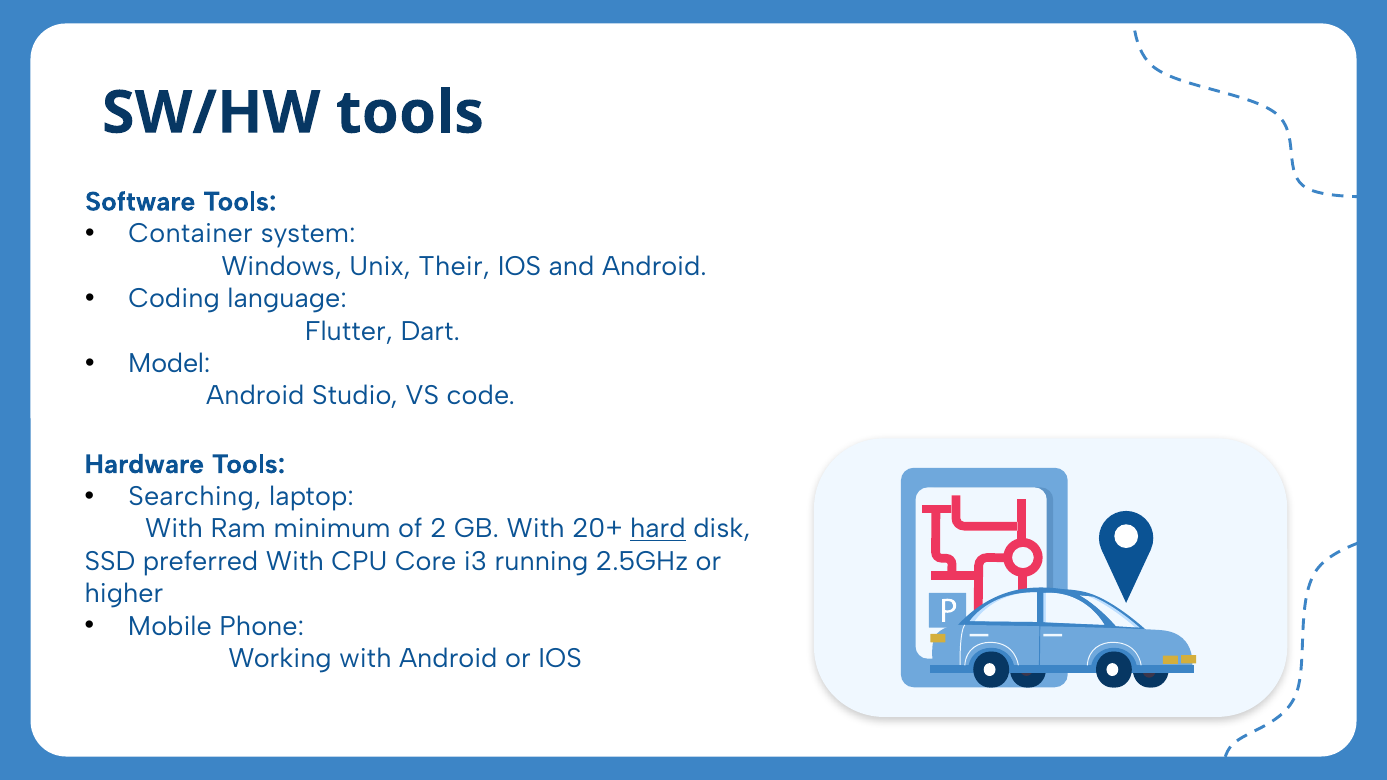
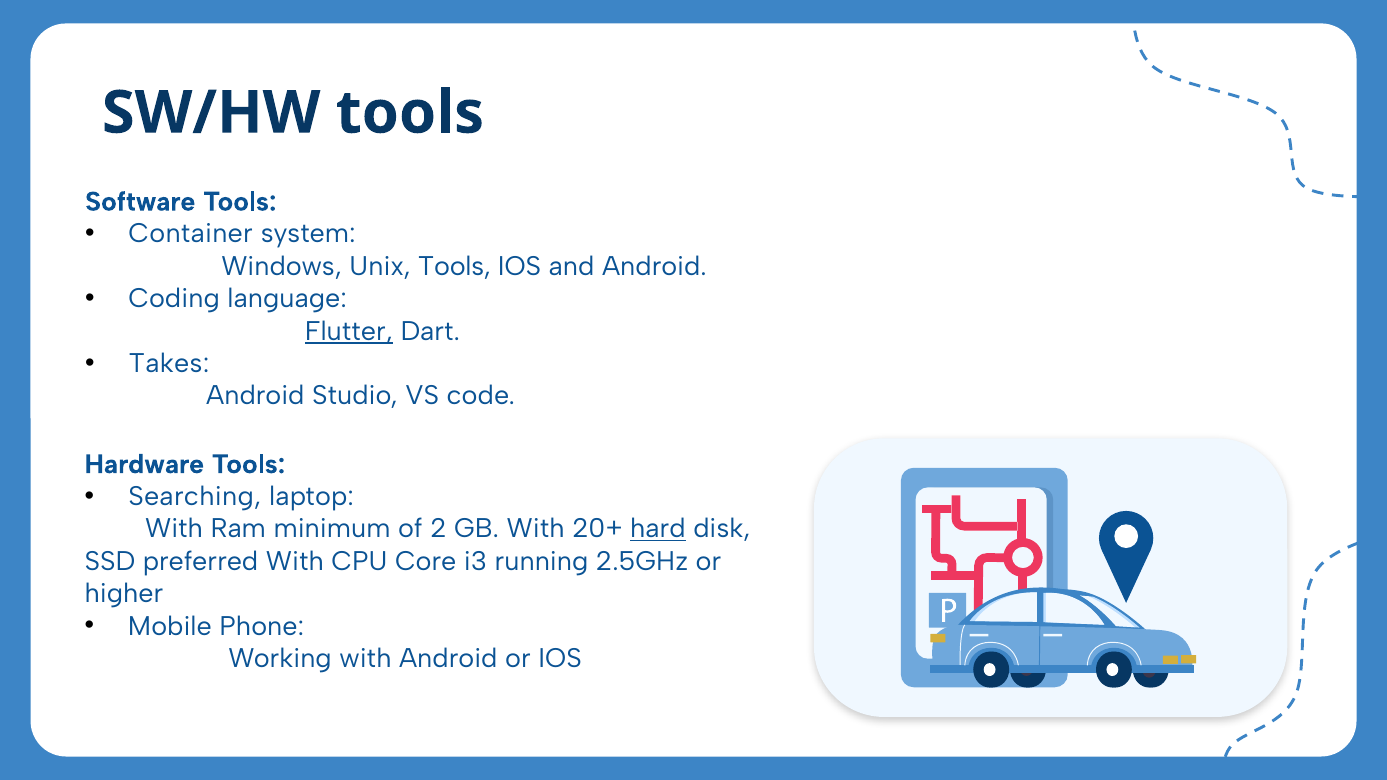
Unix Their: Their -> Tools
Flutter underline: none -> present
Model: Model -> Takes
